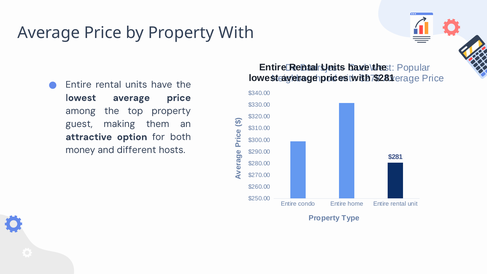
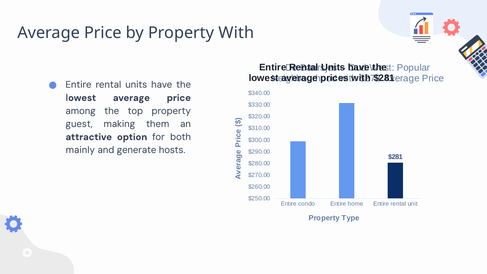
money: money -> mainly
different: different -> generate
